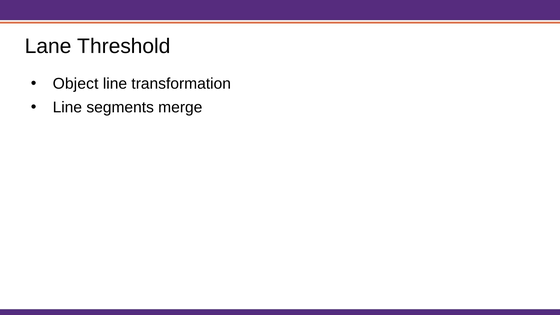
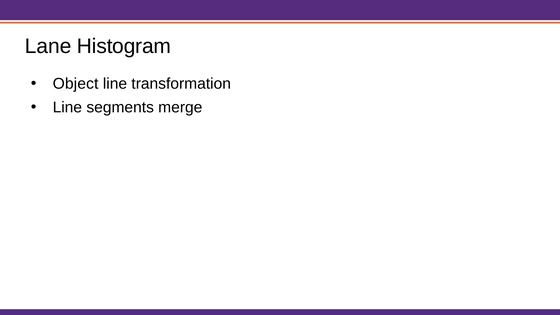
Threshold: Threshold -> Histogram
